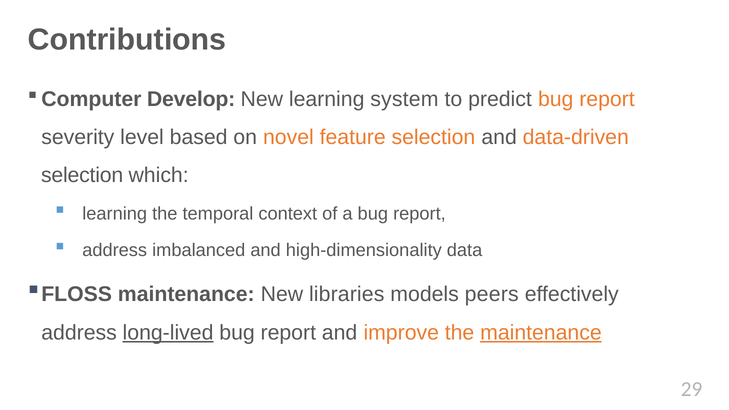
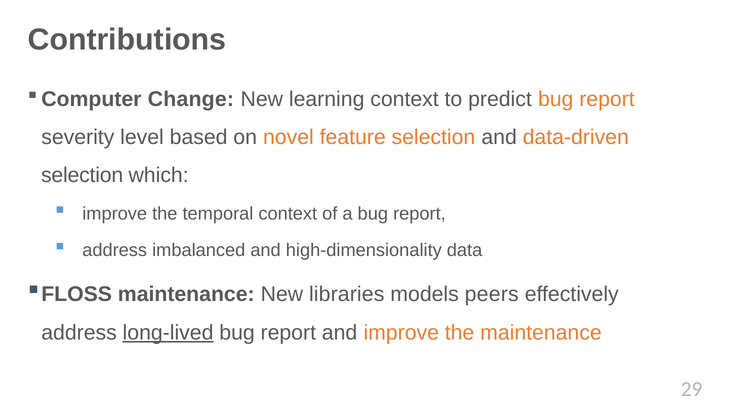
Develop: Develop -> Change
learning system: system -> context
learning at (115, 214): learning -> improve
maintenance at (541, 333) underline: present -> none
